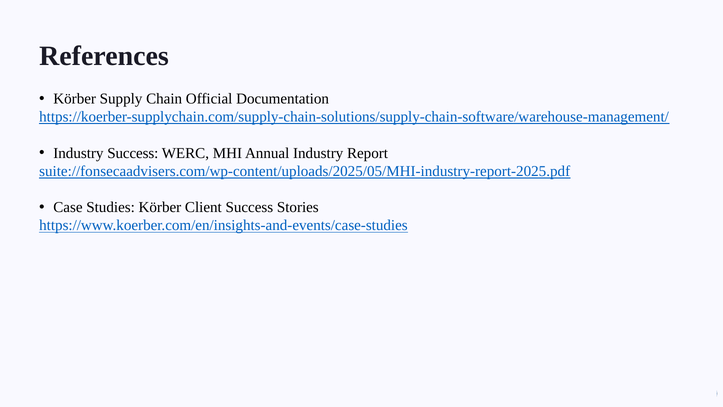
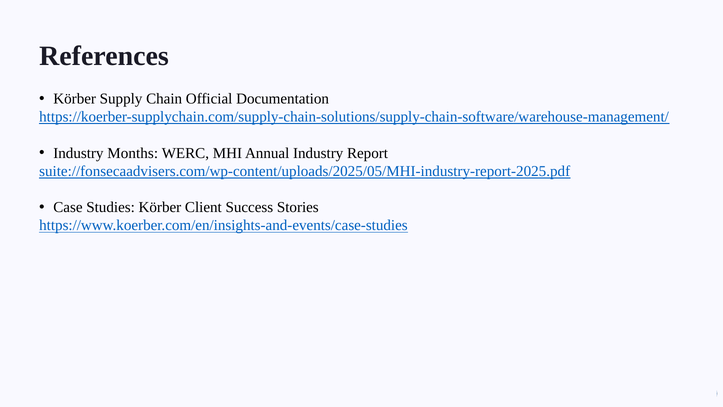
Industry Success: Success -> Months
